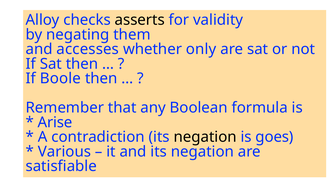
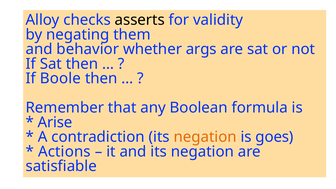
accesses: accesses -> behavior
only: only -> args
negation at (205, 137) colour: black -> orange
Various: Various -> Actions
